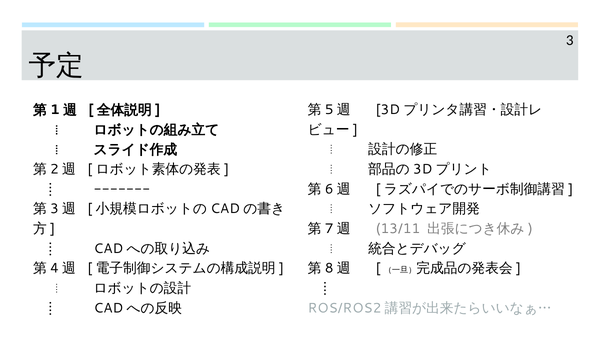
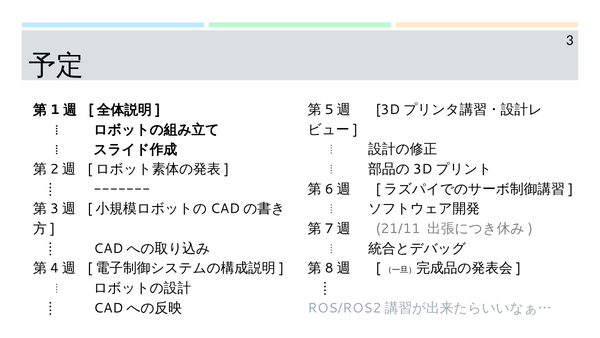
13/11: 13/11 -> 21/11
